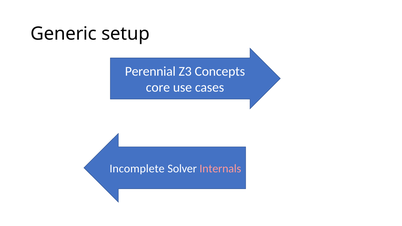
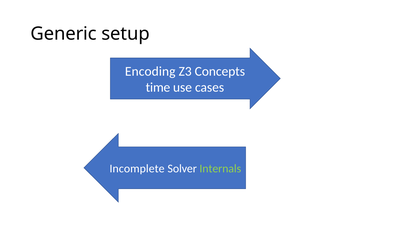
Perennial: Perennial -> Encoding
core: core -> time
Internals colour: pink -> light green
